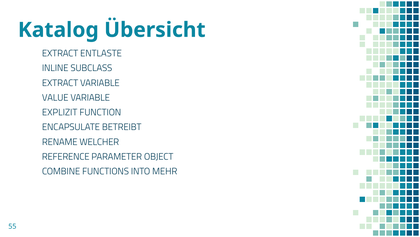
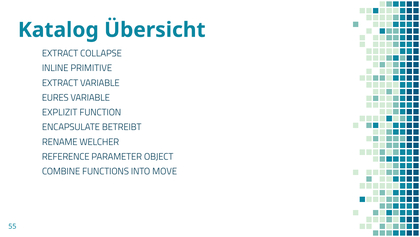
ENTLASTE: ENTLASTE -> COLLAPSE
SUBCLASS: SUBCLASS -> PRIMITIVE
VALUE: VALUE -> EURES
MEHR: MEHR -> MOVE
